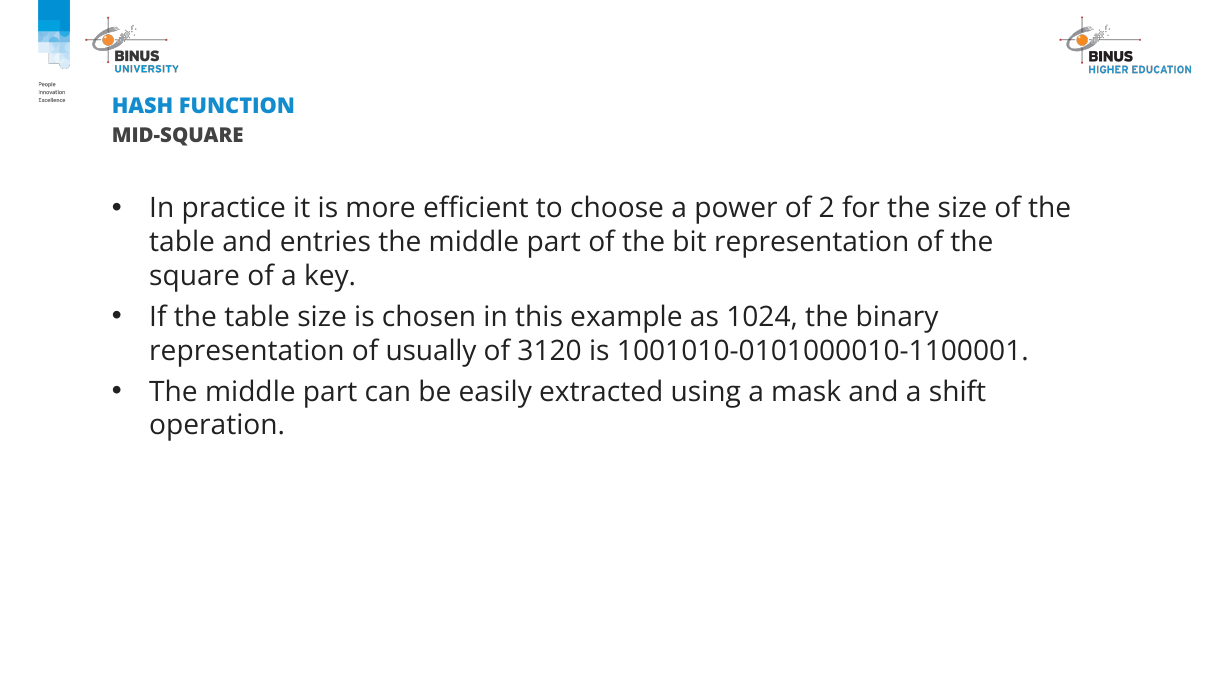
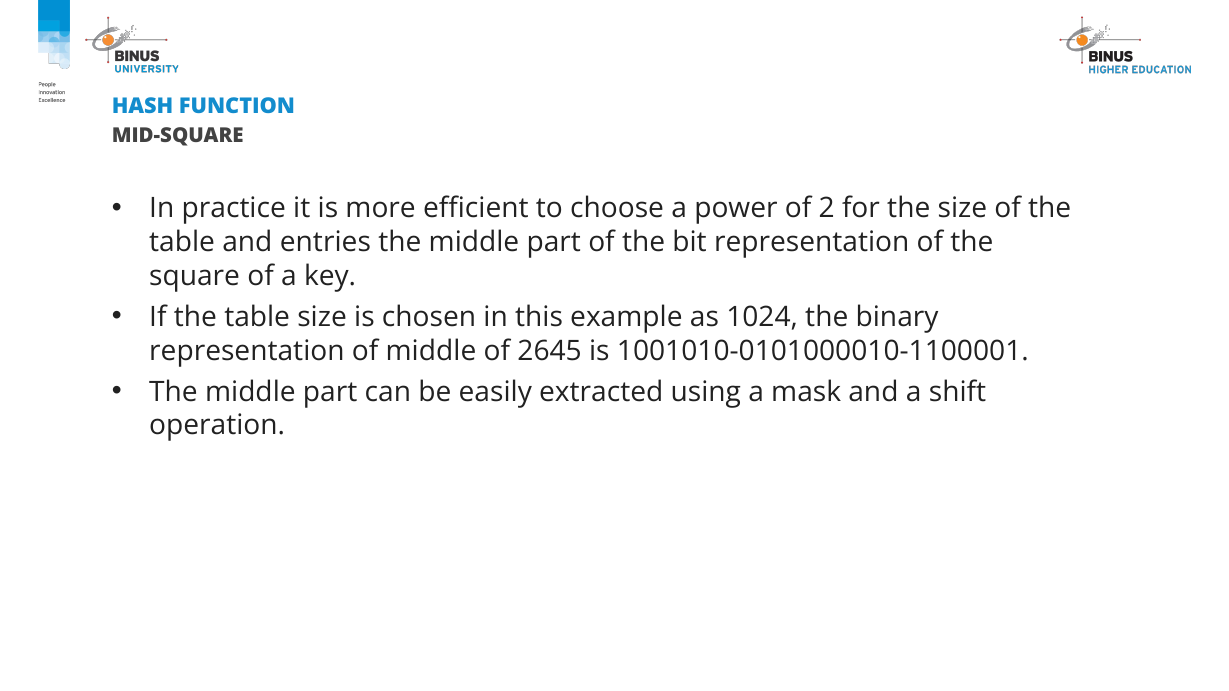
of usually: usually -> middle
3120: 3120 -> 2645
